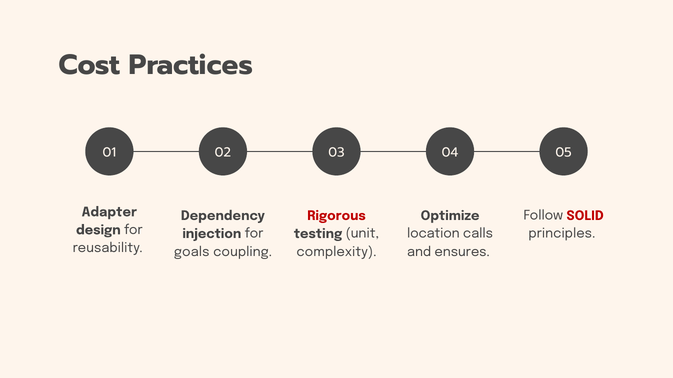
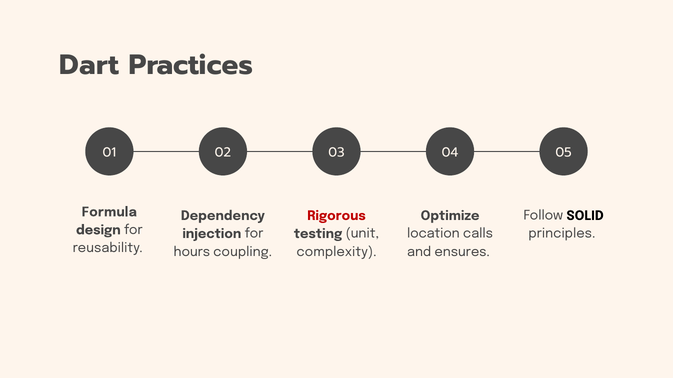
Cost: Cost -> Dart
Adapter: Adapter -> Formula
SOLID colour: red -> black
goals: goals -> hours
